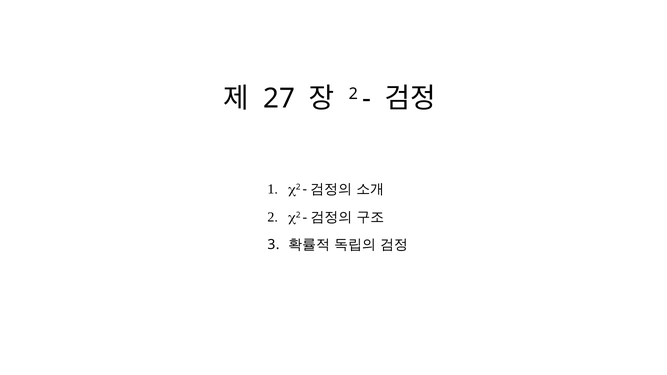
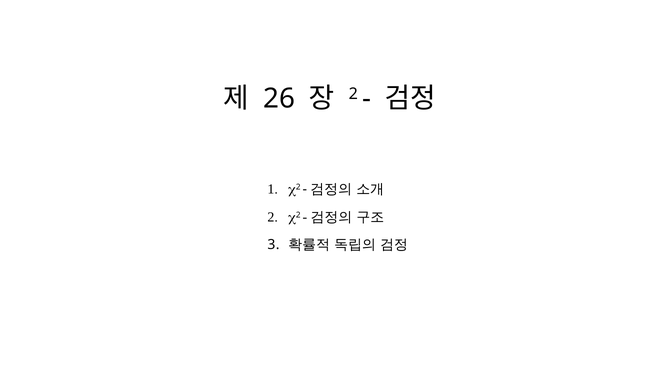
27: 27 -> 26
